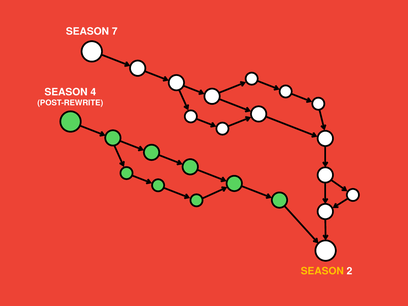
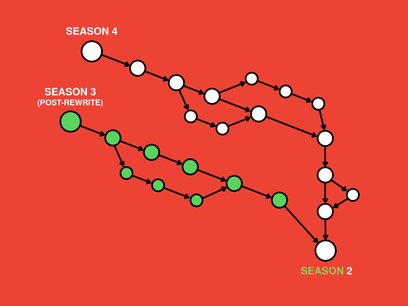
7: 7 -> 4
4: 4 -> 3
SEASON at (322, 271) colour: yellow -> light green
